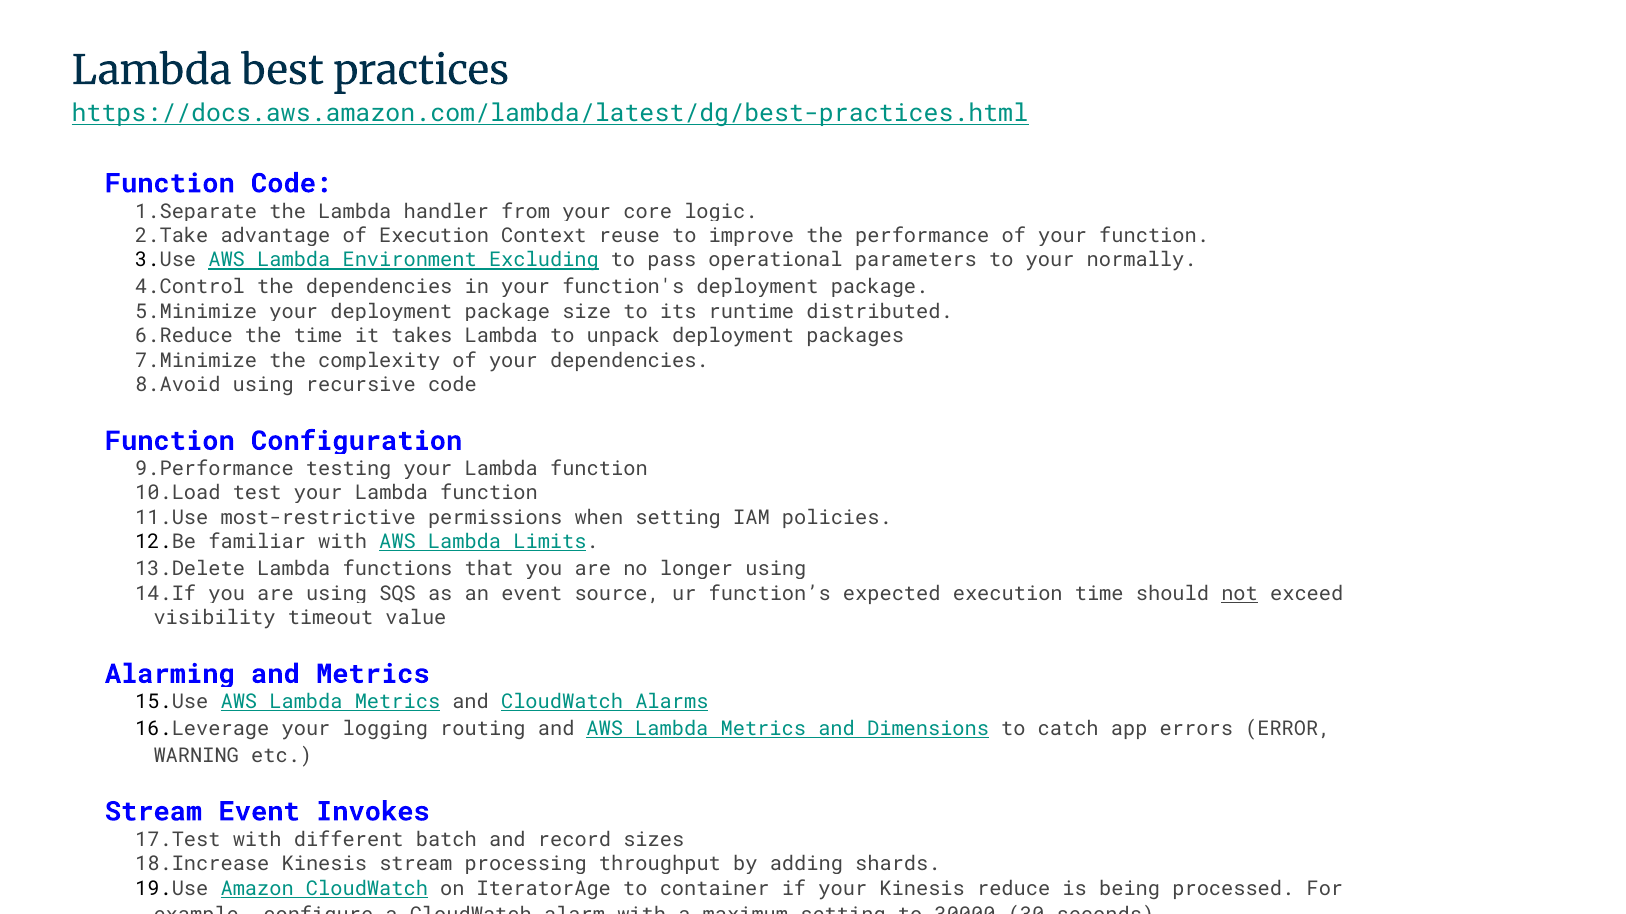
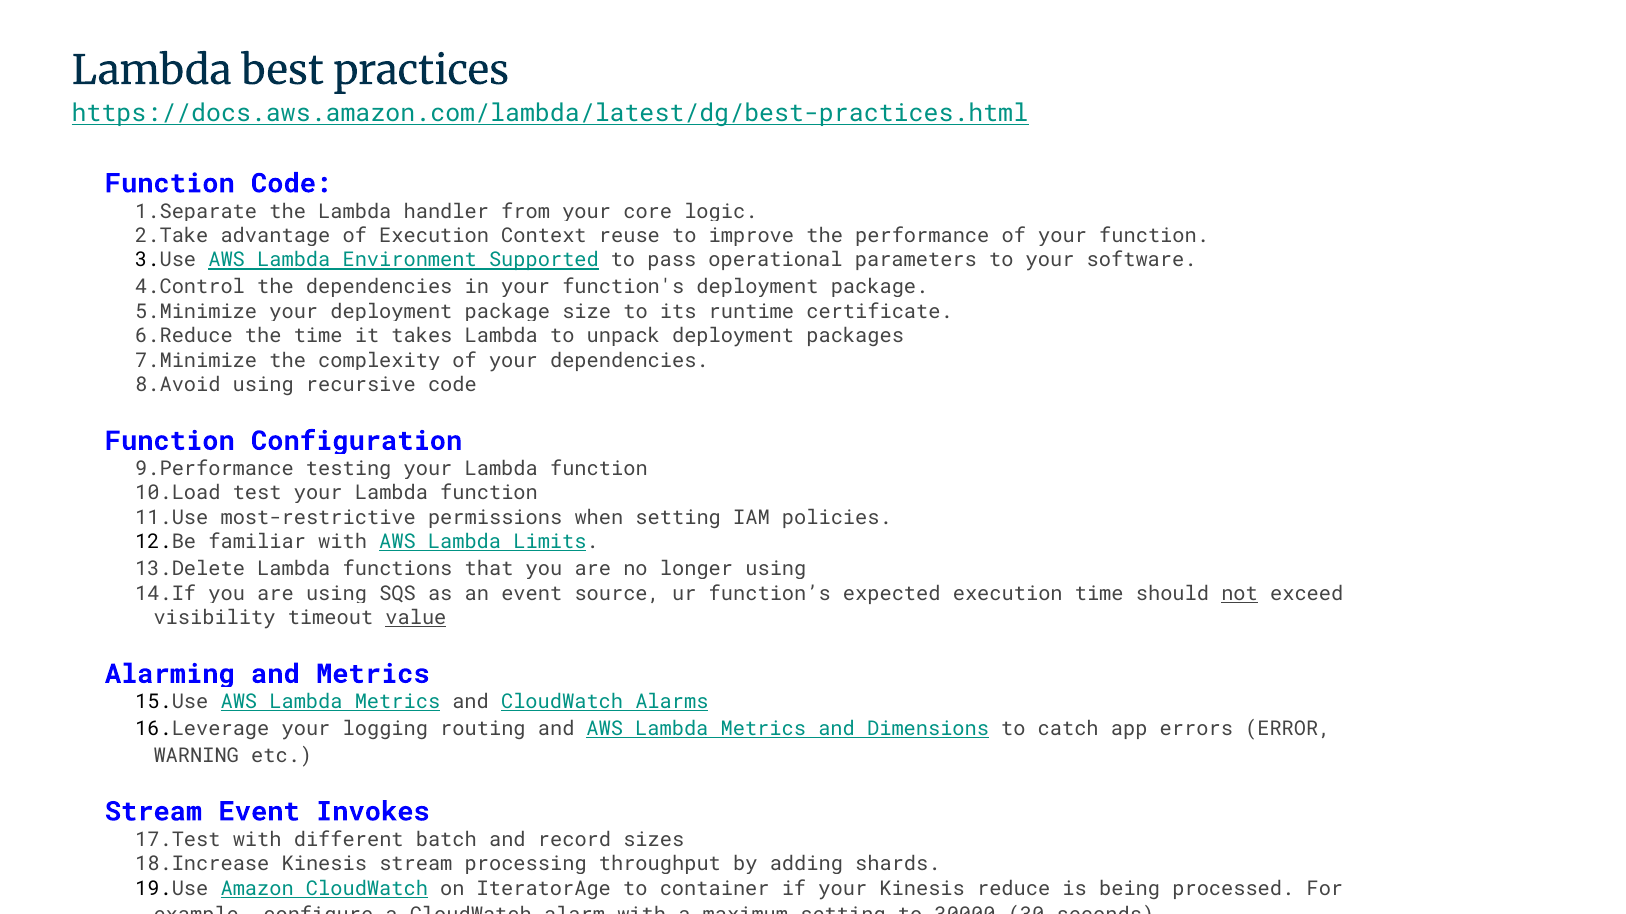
Excluding: Excluding -> Supported
normally: normally -> software
distributed: distributed -> certificate
value underline: none -> present
